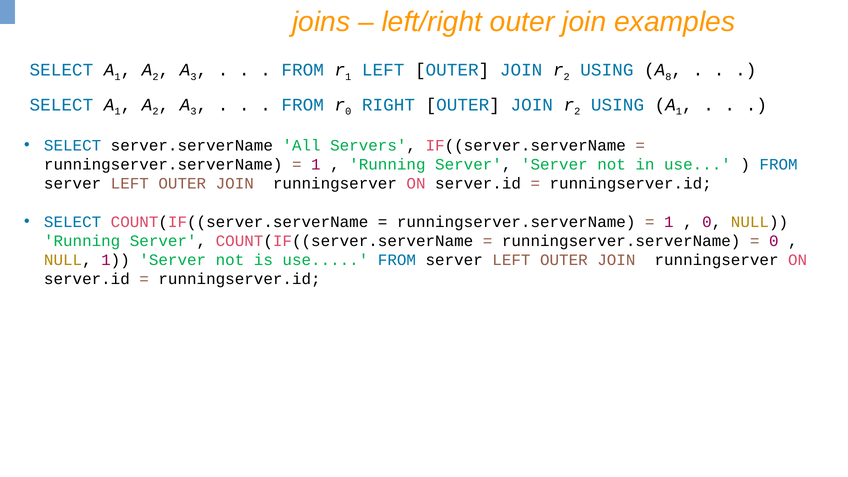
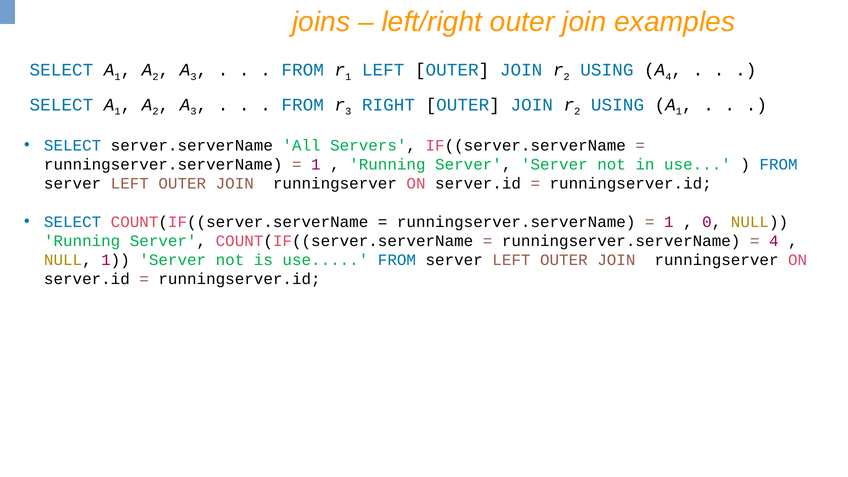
8 at (668, 77): 8 -> 4
0 at (348, 112): 0 -> 3
0 at (774, 241): 0 -> 4
